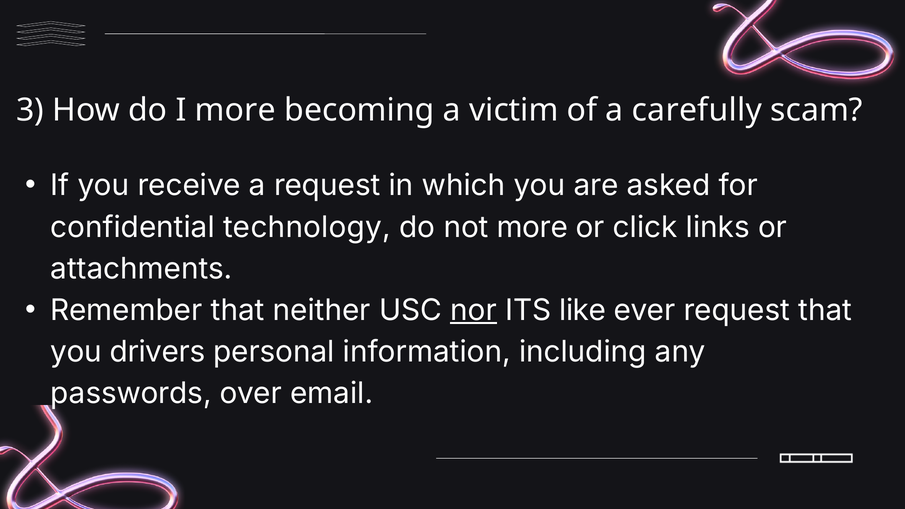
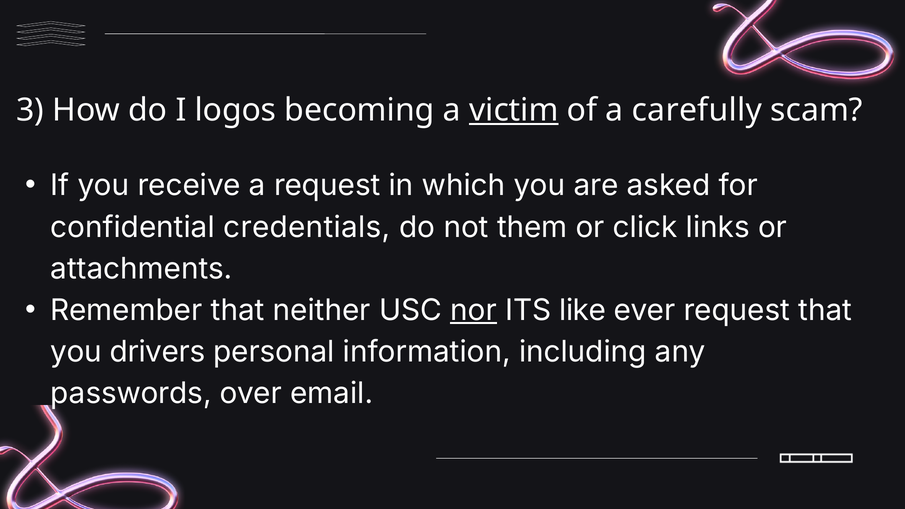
I more: more -> logos
victim underline: none -> present
technology: technology -> credentials
not more: more -> them
